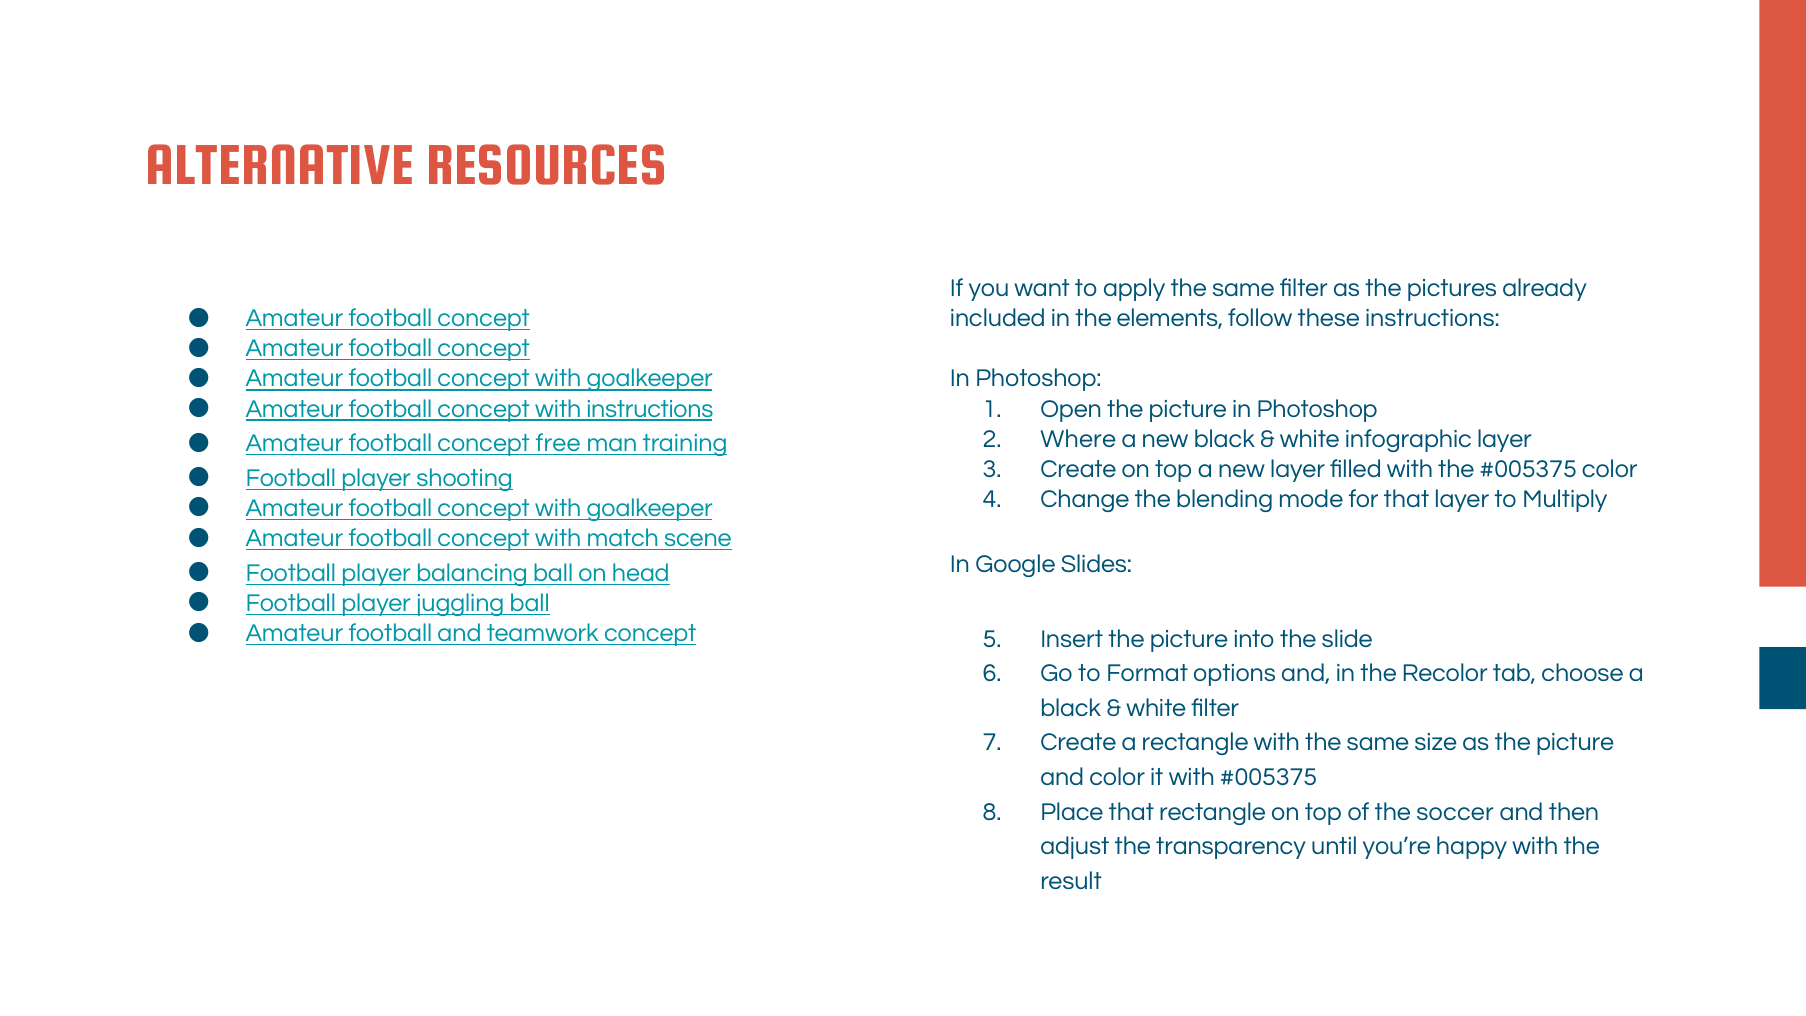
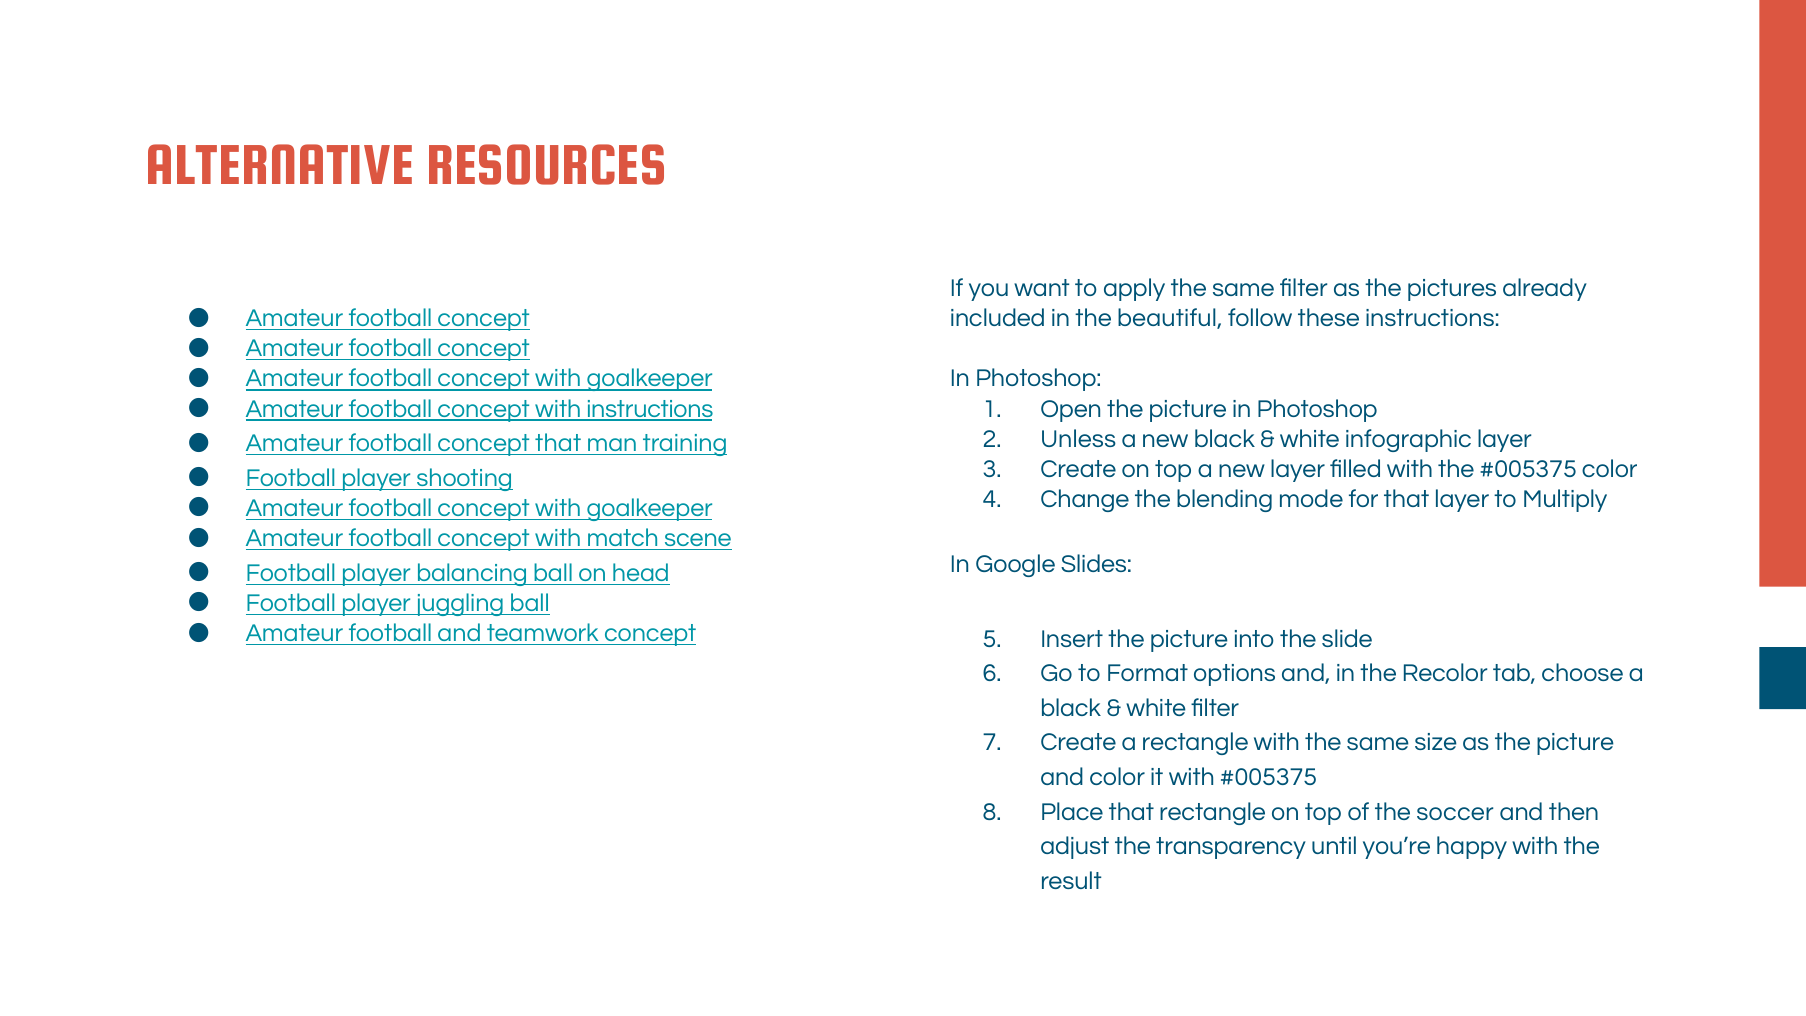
elements: elements -> beautiful
concept free: free -> that
Where: Where -> Unless
